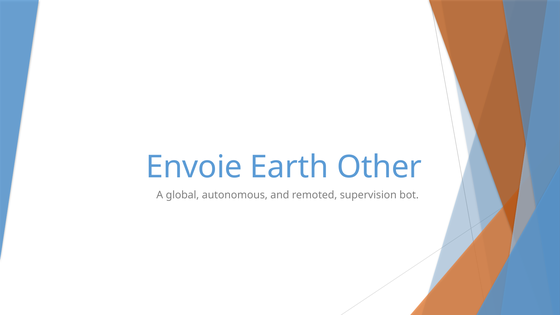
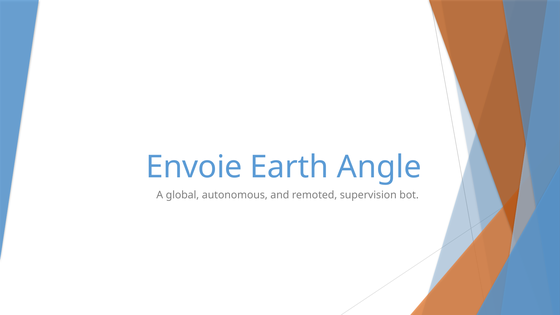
Other: Other -> Angle
